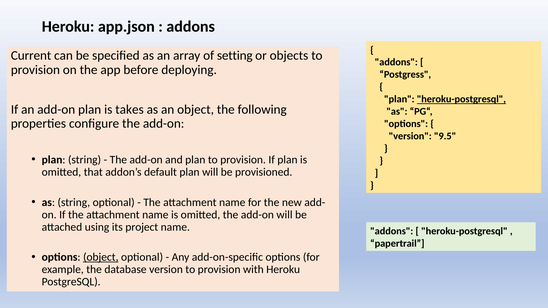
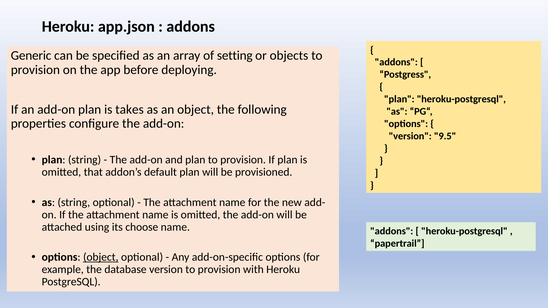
Current: Current -> Generic
heroku-postgresql at (461, 99) underline: present -> none
project: project -> choose
